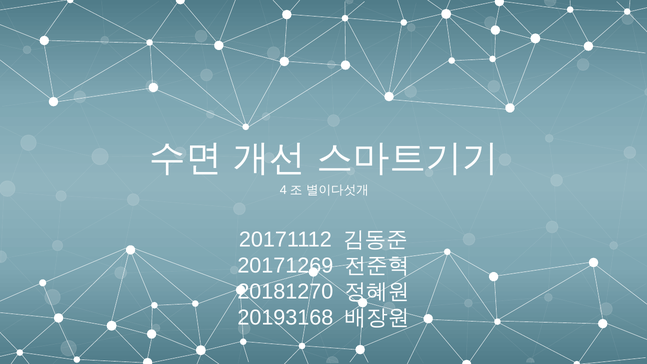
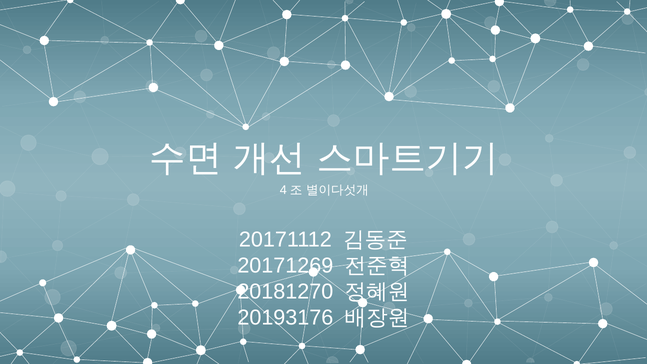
20193168: 20193168 -> 20193176
